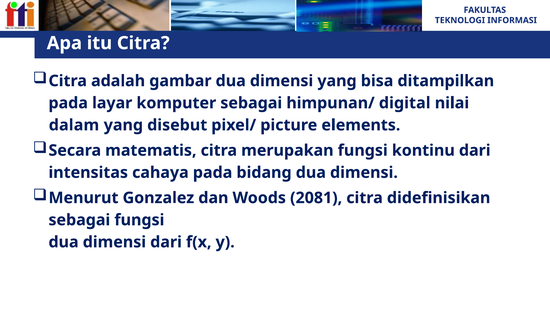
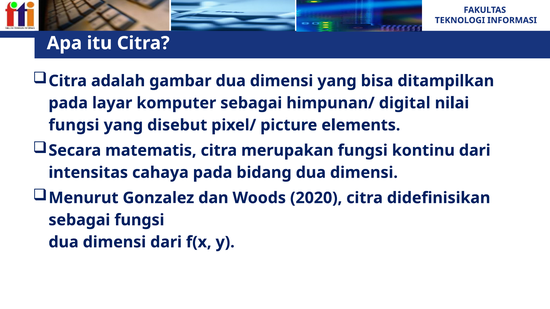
dalam at (74, 125): dalam -> fungsi
2081: 2081 -> 2020
